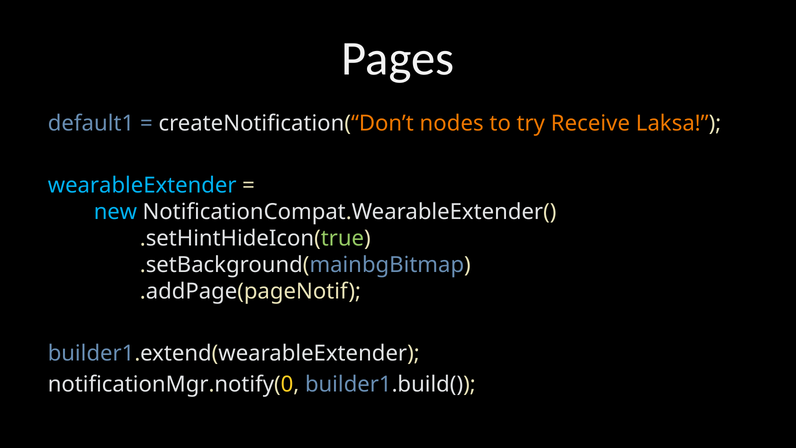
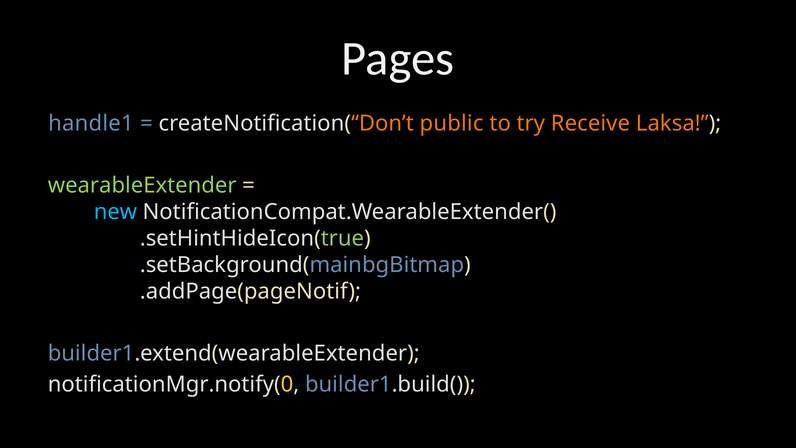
default1: default1 -> handle1
nodes: nodes -> public
wearableExtender colour: light blue -> light green
